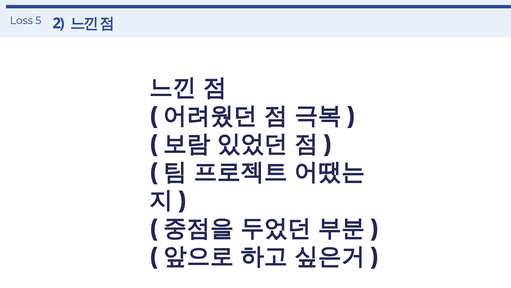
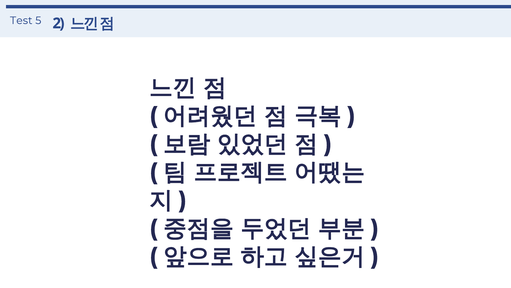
Loss: Loss -> Test
